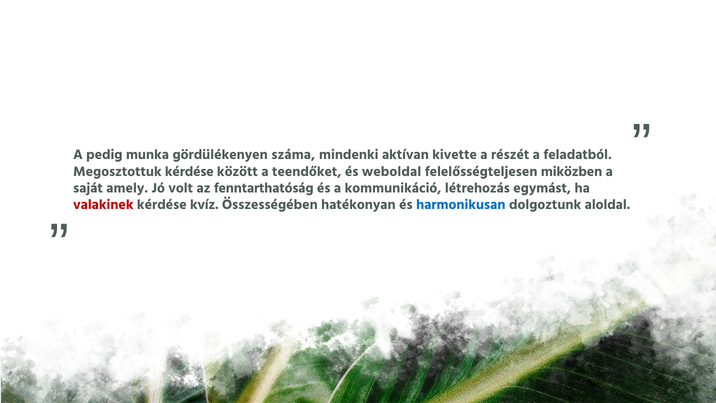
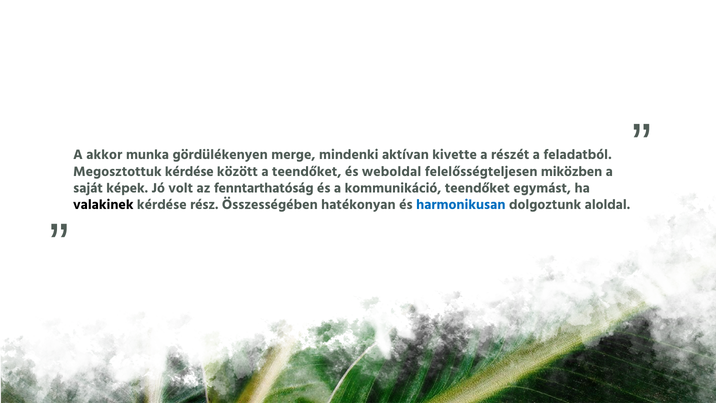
pedig: pedig -> akkor
száma: száma -> merge
amely: amely -> képek
kommunikáció létrehozás: létrehozás -> teendőket
valakinek colour: red -> black
kvíz: kvíz -> rész
